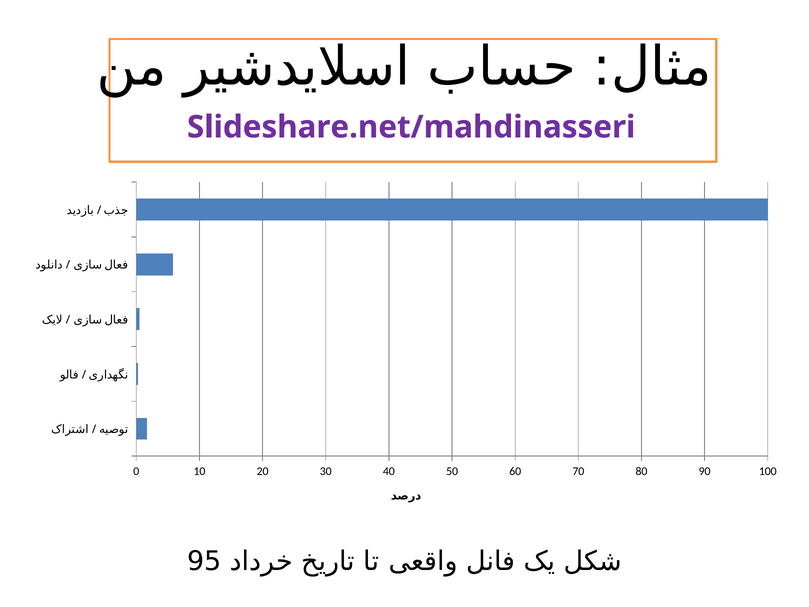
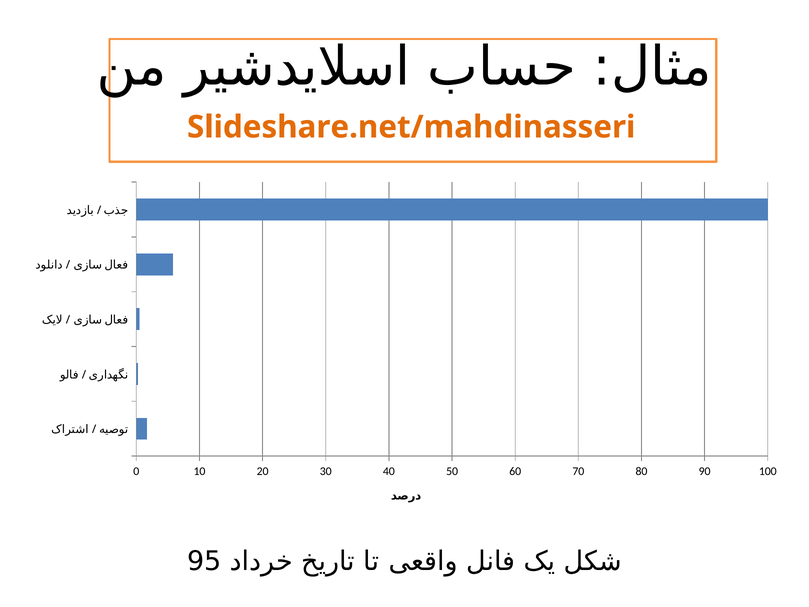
Slideshare.net/mahdinasseri colour: purple -> orange
